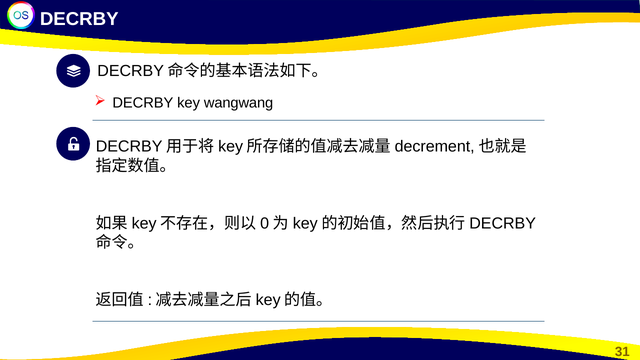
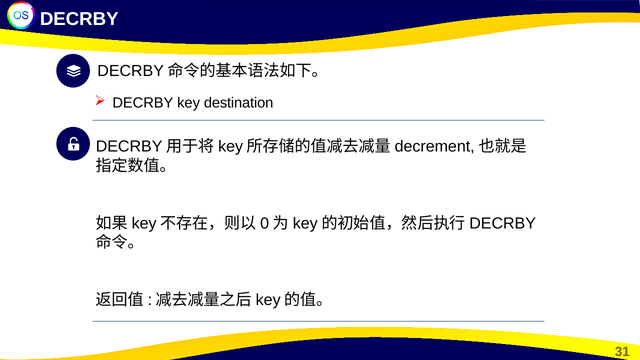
wangwang: wangwang -> destination
